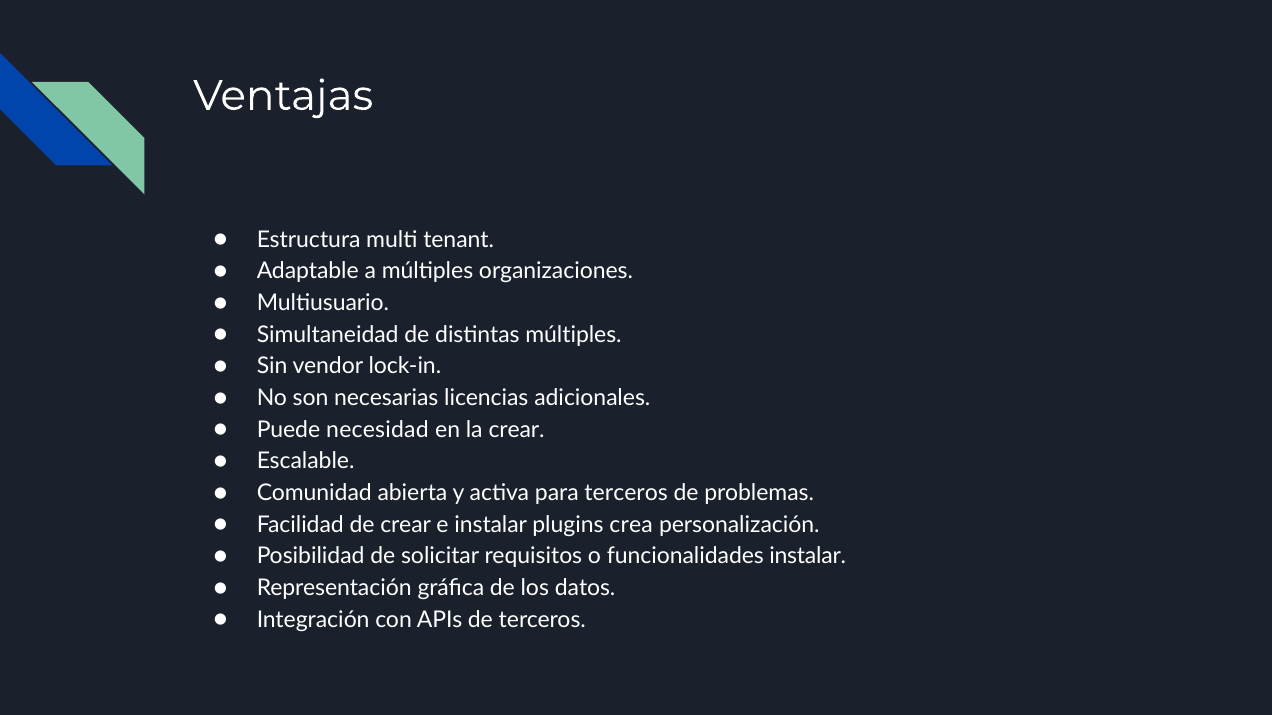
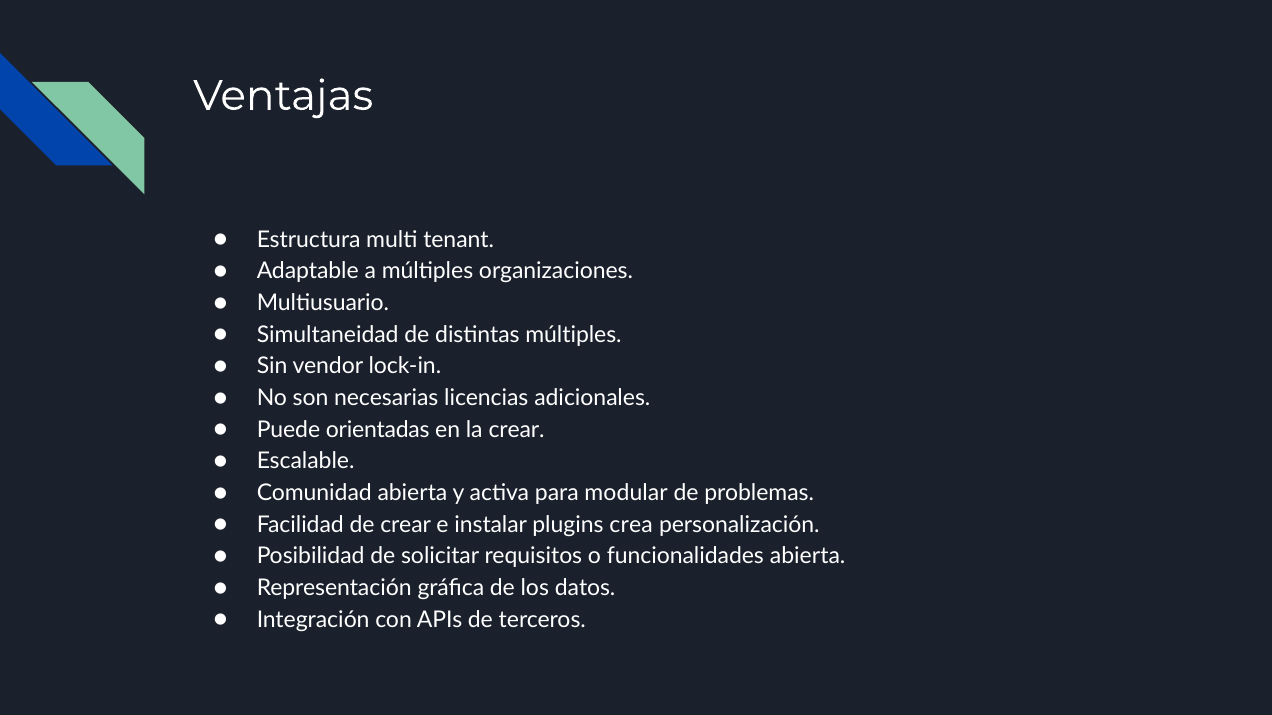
necesidad: necesidad -> orientadas
para terceros: terceros -> modular
funcionalidades instalar: instalar -> abierta
